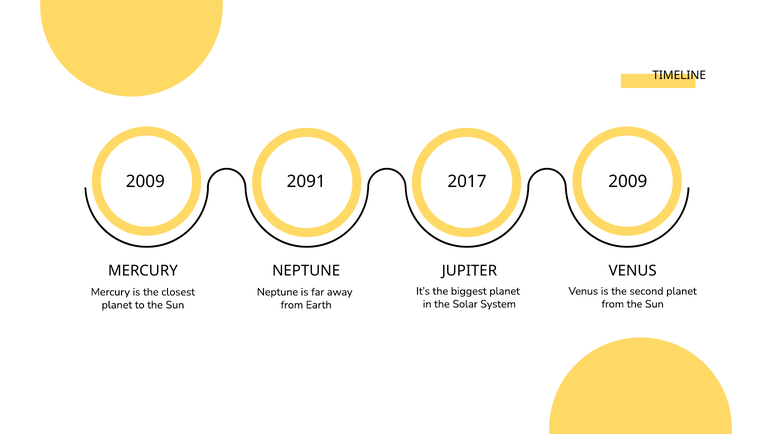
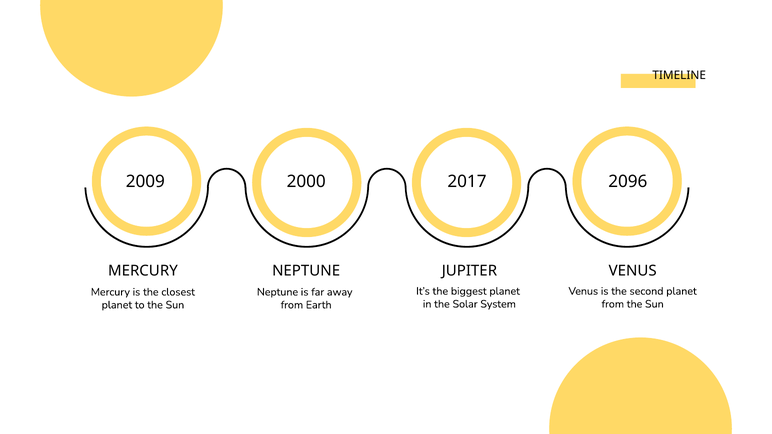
2091: 2091 -> 2000
2017 2009: 2009 -> 2096
